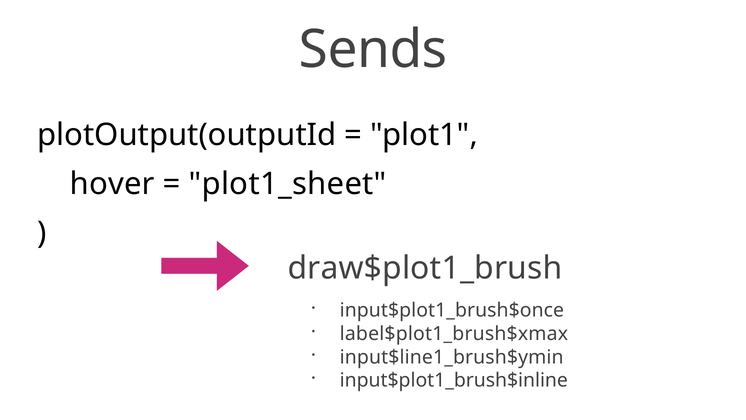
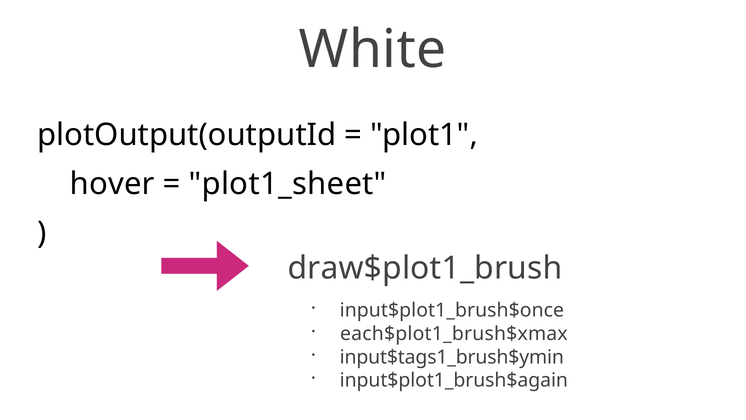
Sends: Sends -> White
label$plot1_brush$xmax: label$plot1_brush$xmax -> each$plot1_brush$xmax
input$line1_brush$ymin: input$line1_brush$ymin -> input$tags1_brush$ymin
input$plot1_brush$inline: input$plot1_brush$inline -> input$plot1_brush$again
